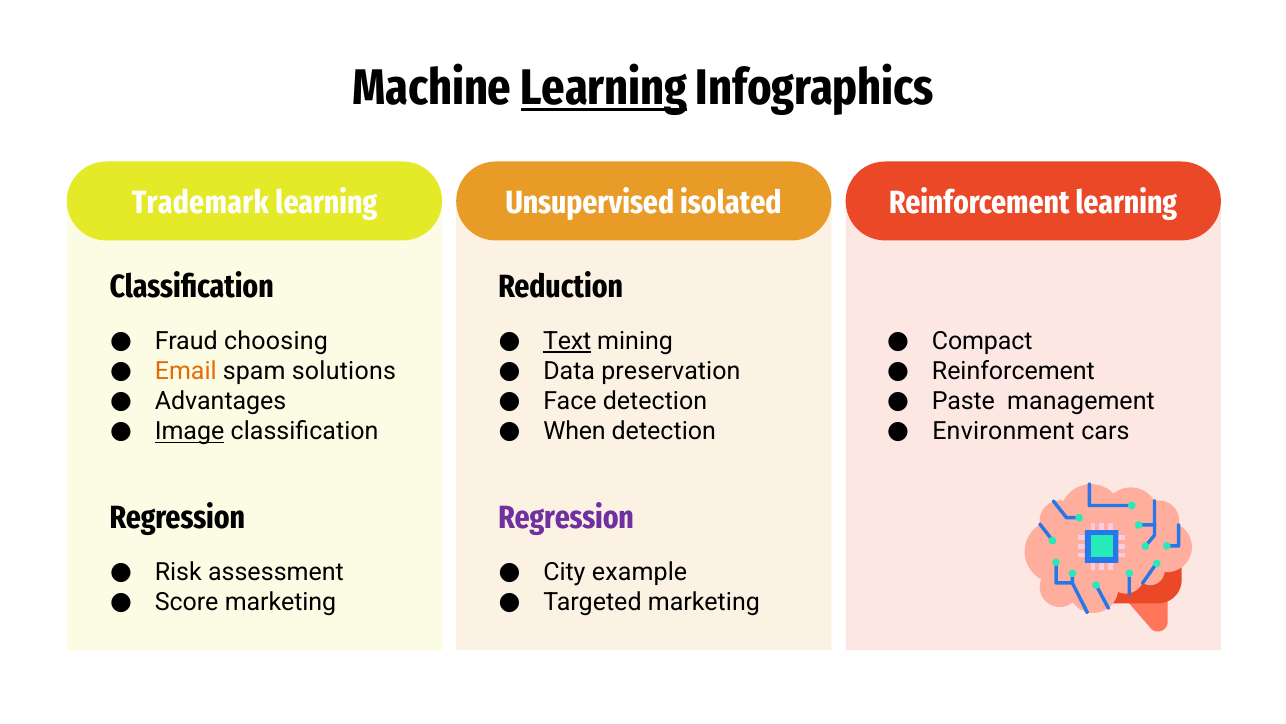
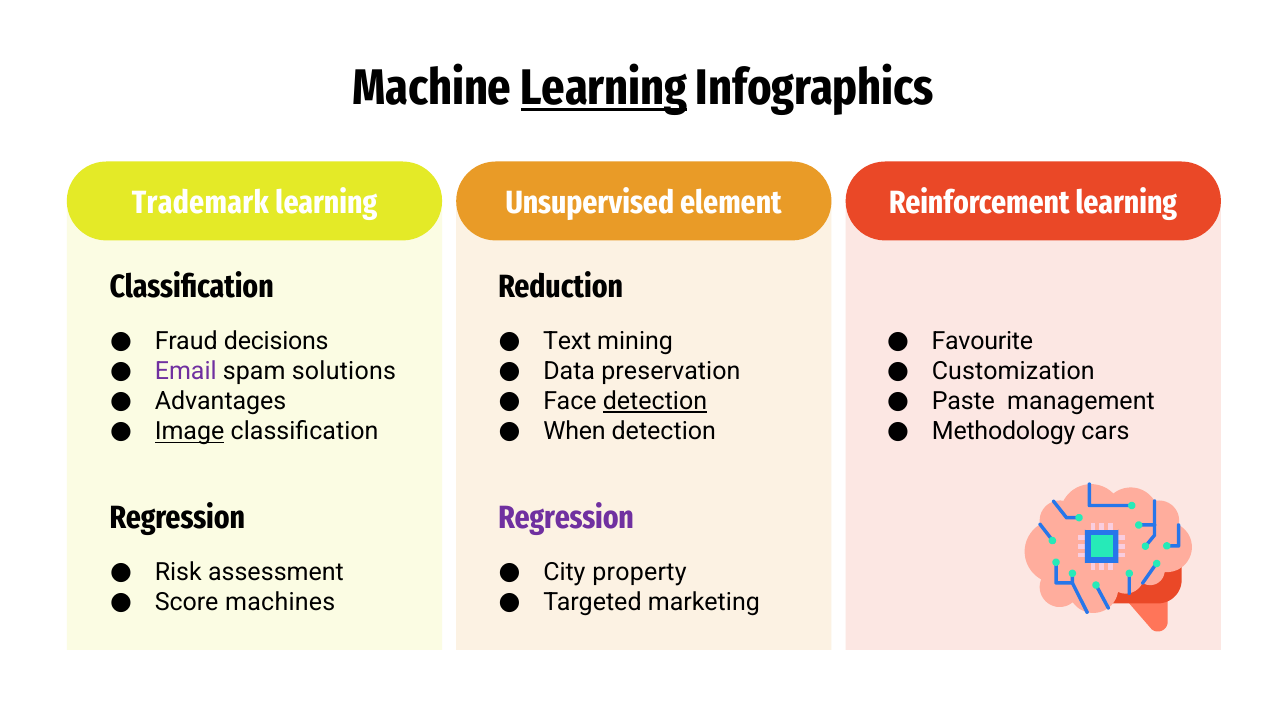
isolated: isolated -> element
choosing: choosing -> decisions
Text underline: present -> none
Compact: Compact -> Favourite
Email colour: orange -> purple
Reinforcement at (1013, 371): Reinforcement -> Customization
detection at (655, 401) underline: none -> present
Environment: Environment -> Methodology
example: example -> property
Score marketing: marketing -> machines
